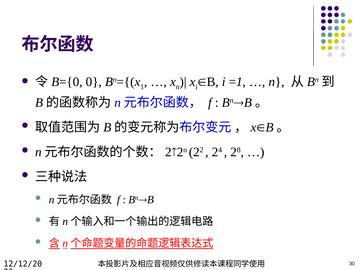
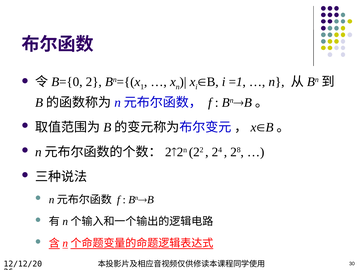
0 at (94, 82): 0 -> 2
